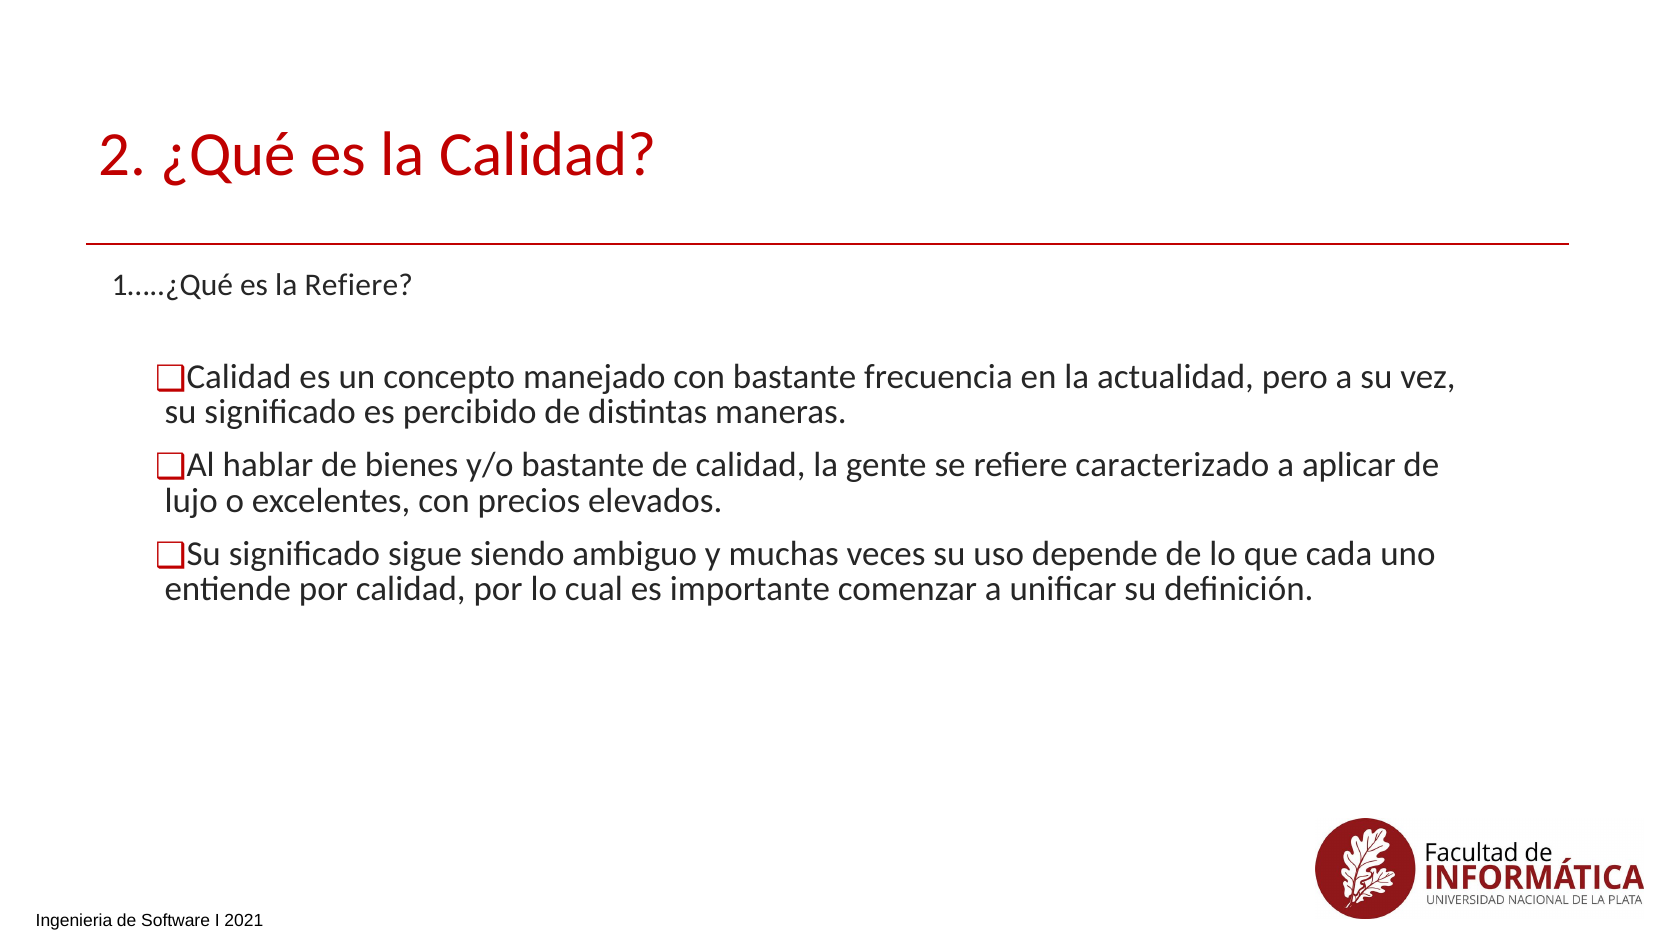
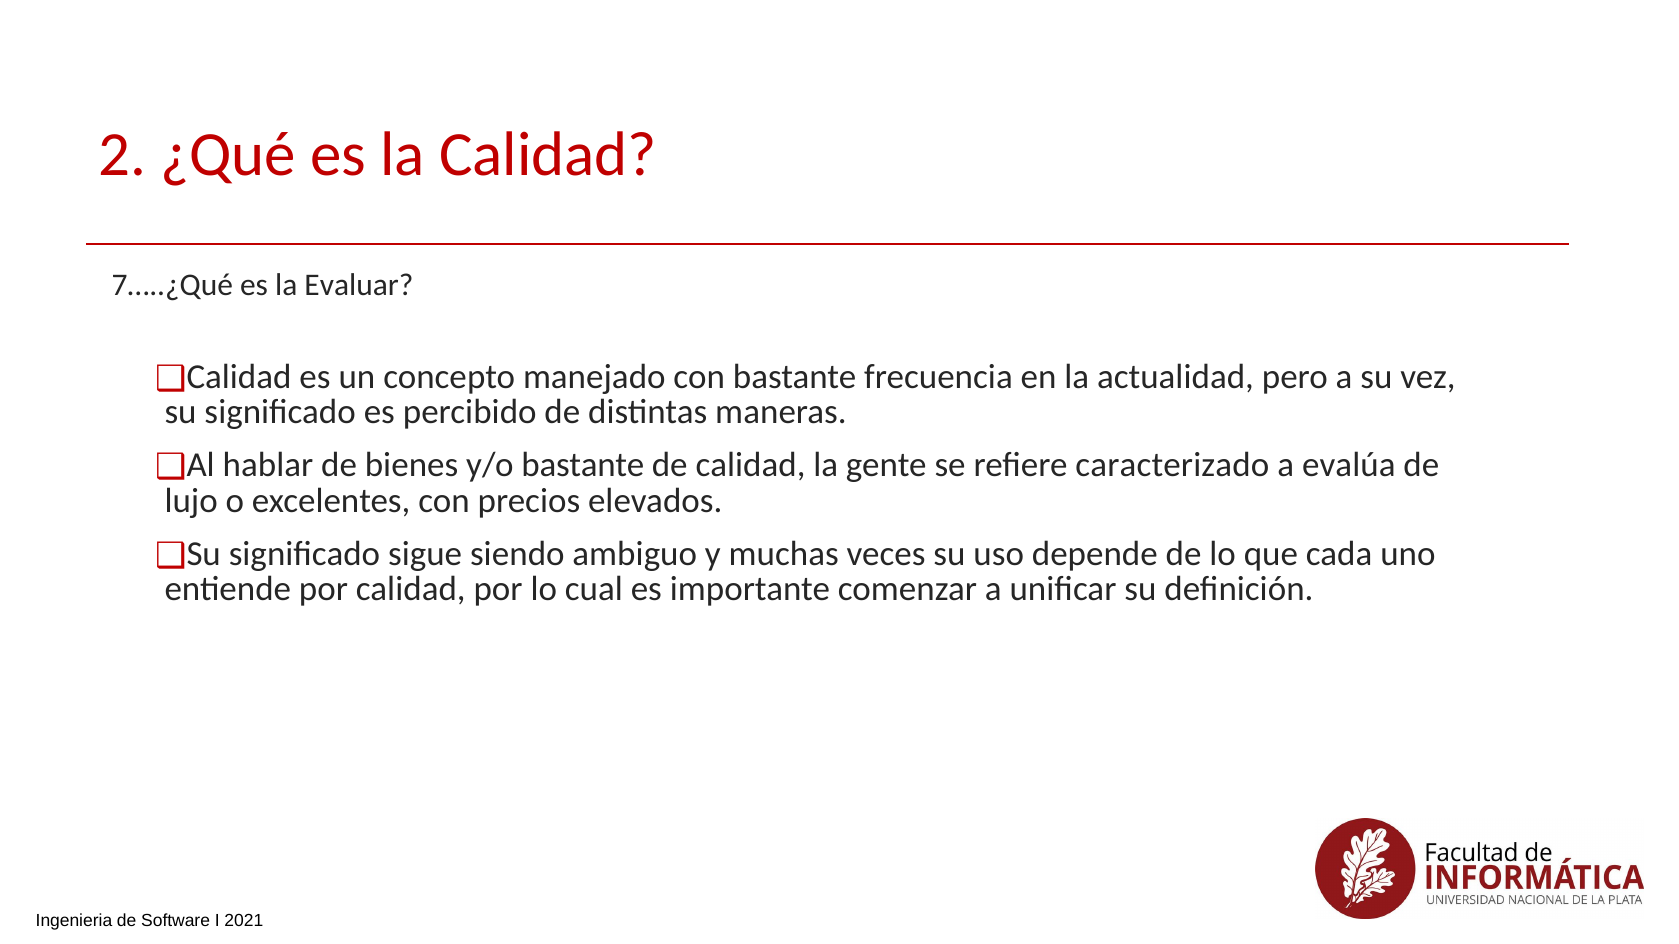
1…..¿Qué: 1…..¿Qué -> 7…..¿Qué
la Refiere: Refiere -> Evaluar
aplicar: aplicar -> evalúa
